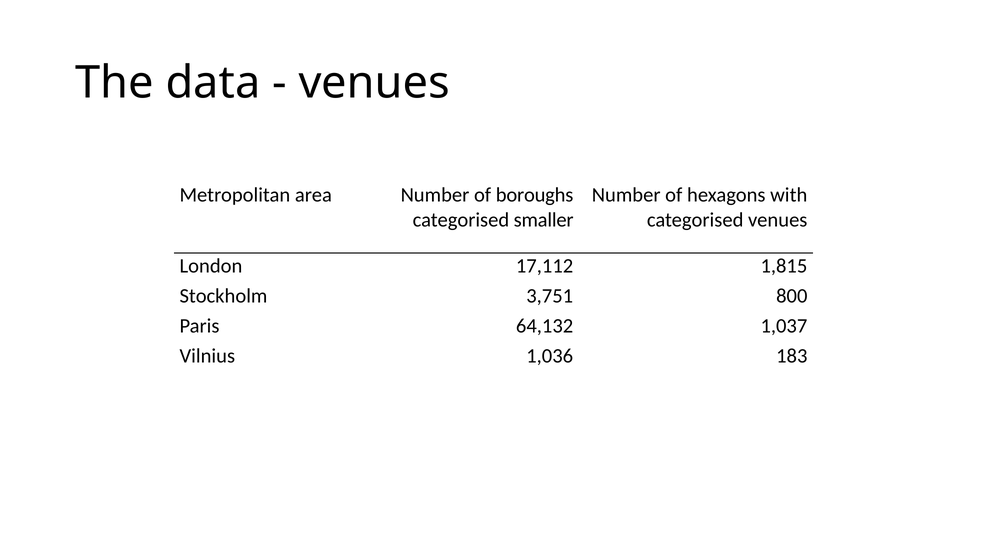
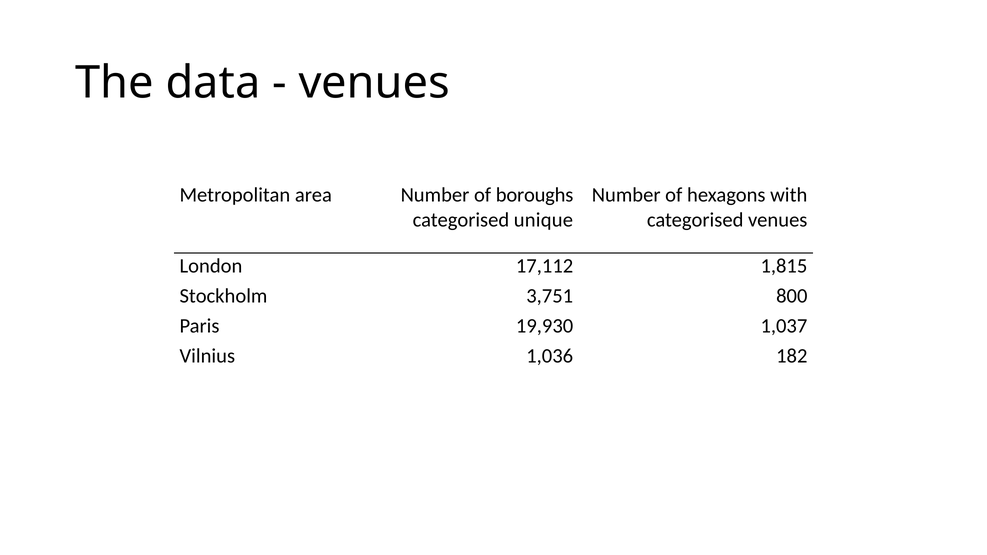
smaller: smaller -> unique
64,132: 64,132 -> 19,930
183: 183 -> 182
